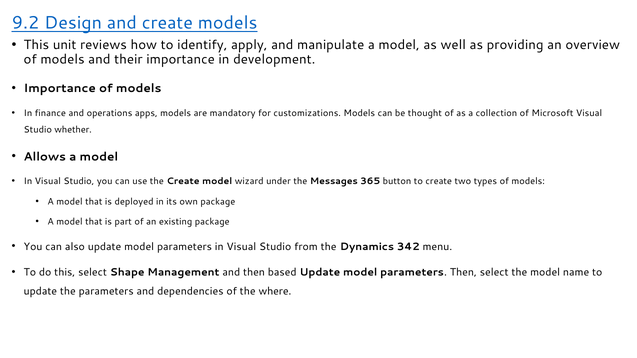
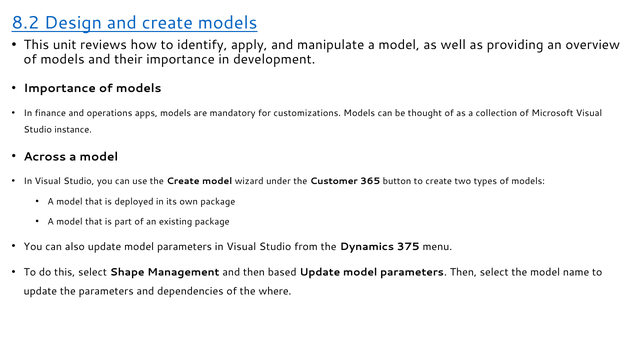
9.2: 9.2 -> 8.2
whether: whether -> instance
Allows: Allows -> Across
Messages: Messages -> Customer
342: 342 -> 375
